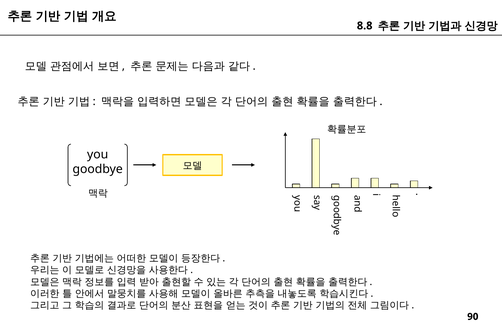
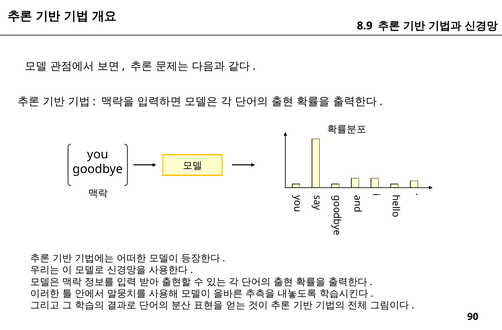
8.8: 8.8 -> 8.9
